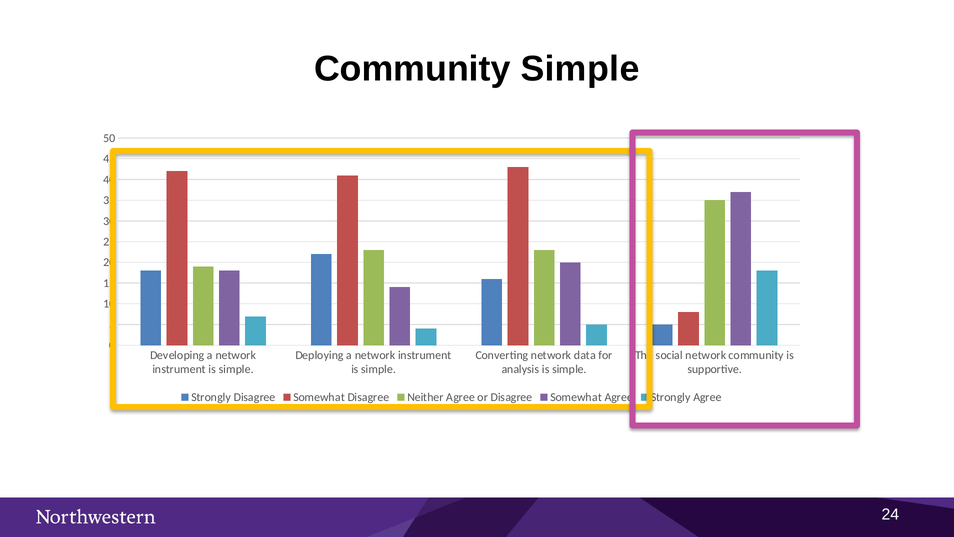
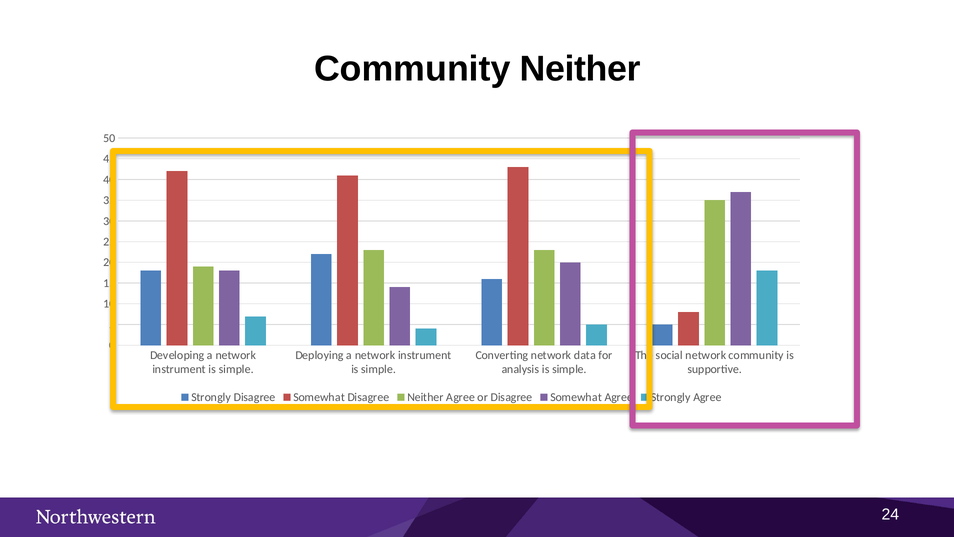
Community Simple: Simple -> Neither
